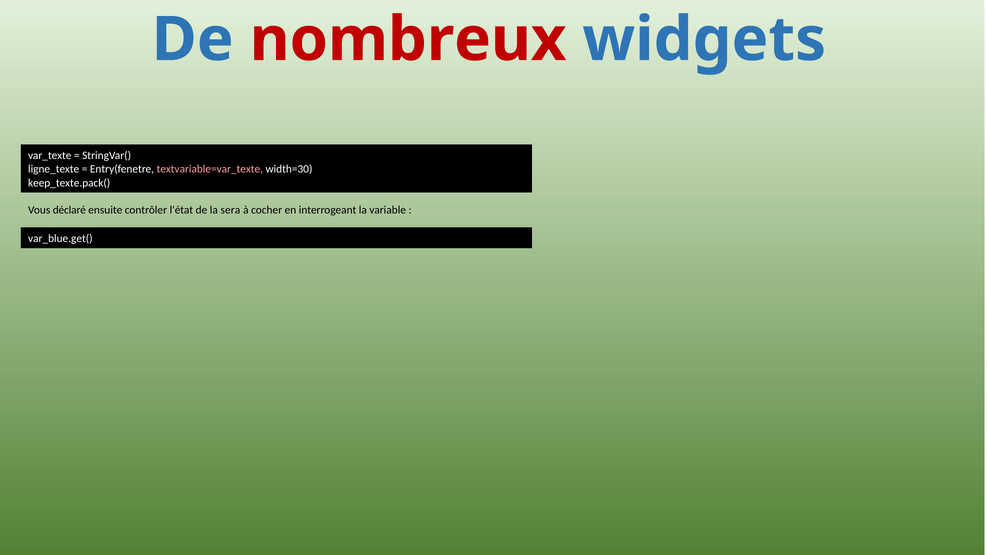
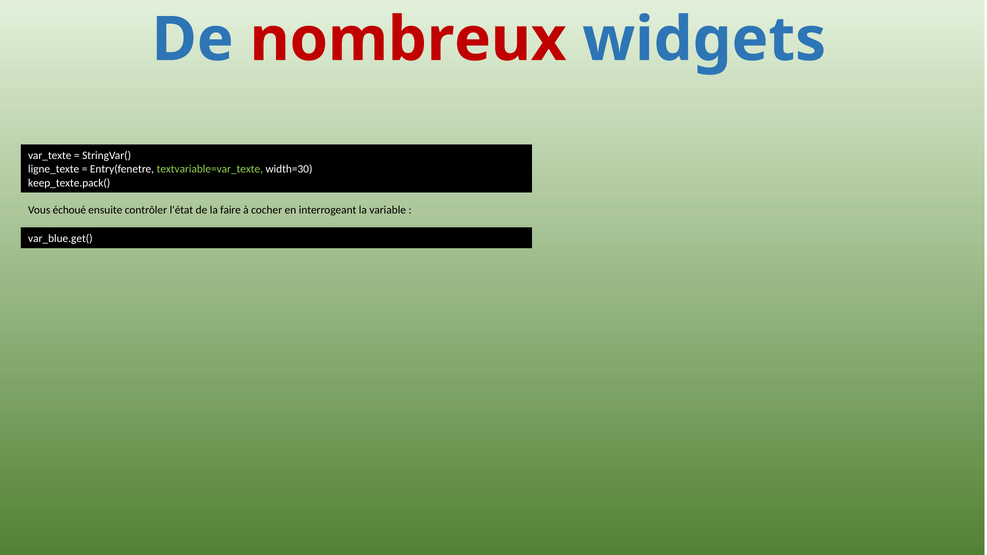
textvariable=var_texte colour: pink -> light green
déclaré: déclaré -> échoué
sera: sera -> faire
